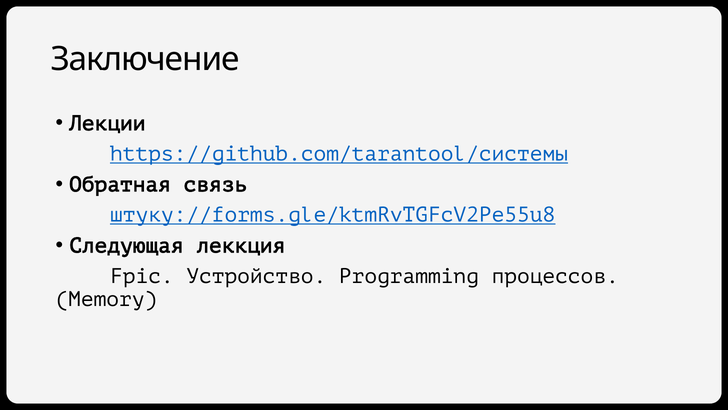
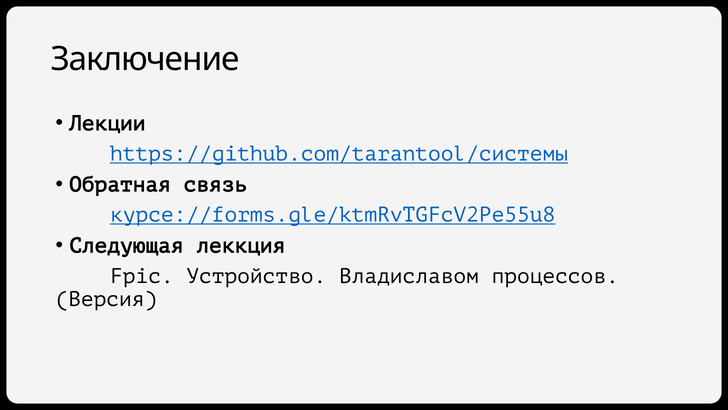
штуку://forms.gle/ktmRvTGFcV2Pe55u8: штуку://forms.gle/ktmRvTGFcV2Pe55u8 -> курсе://forms.gle/ktmRvTGFcV2Pe55u8
Programming: Programming -> Владиславом
Memory: Memory -> Версия
